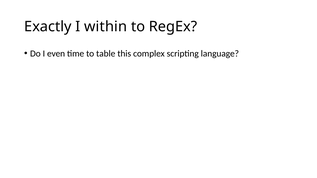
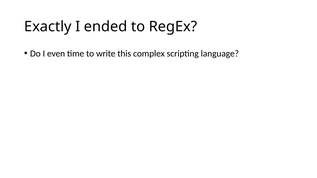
within: within -> ended
table: table -> write
